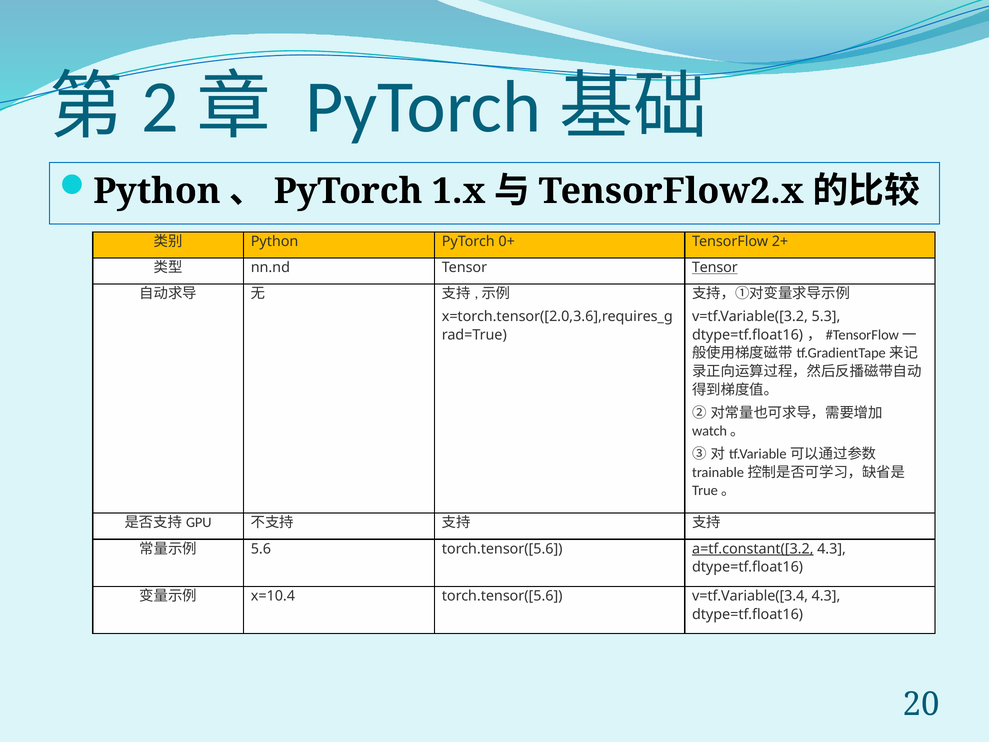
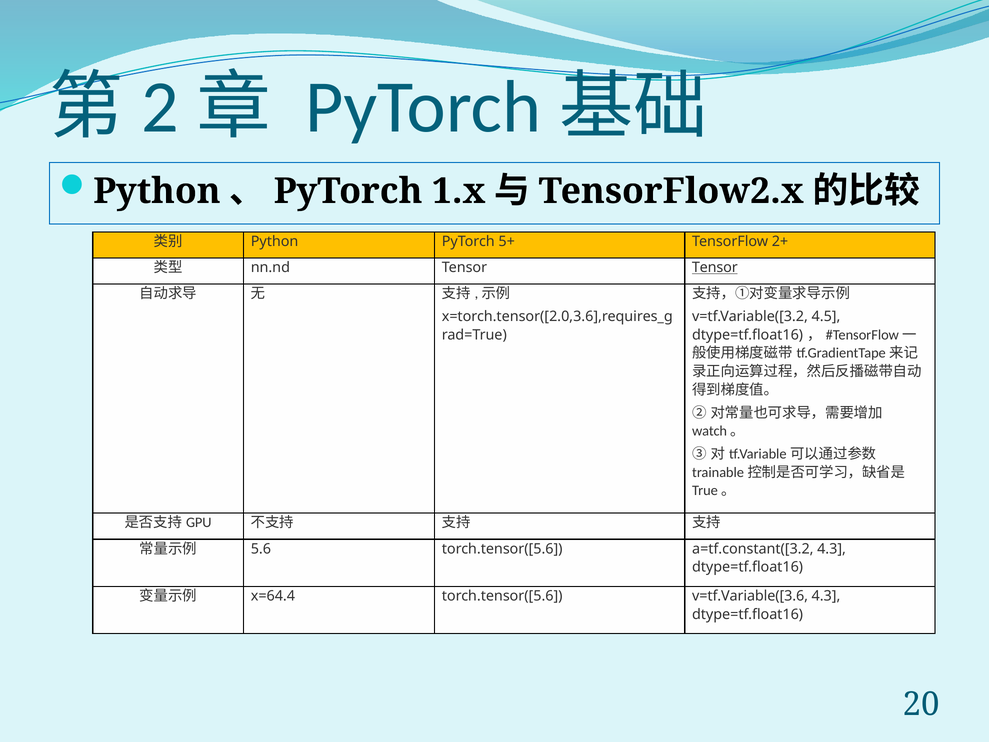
0+: 0+ -> 5+
5.3: 5.3 -> 4.5
a=tf.constant([3.2 underline: present -> none
x=10.4: x=10.4 -> x=64.4
v=tf.Variable([3.4: v=tf.Variable([3.4 -> v=tf.Variable([3.6
